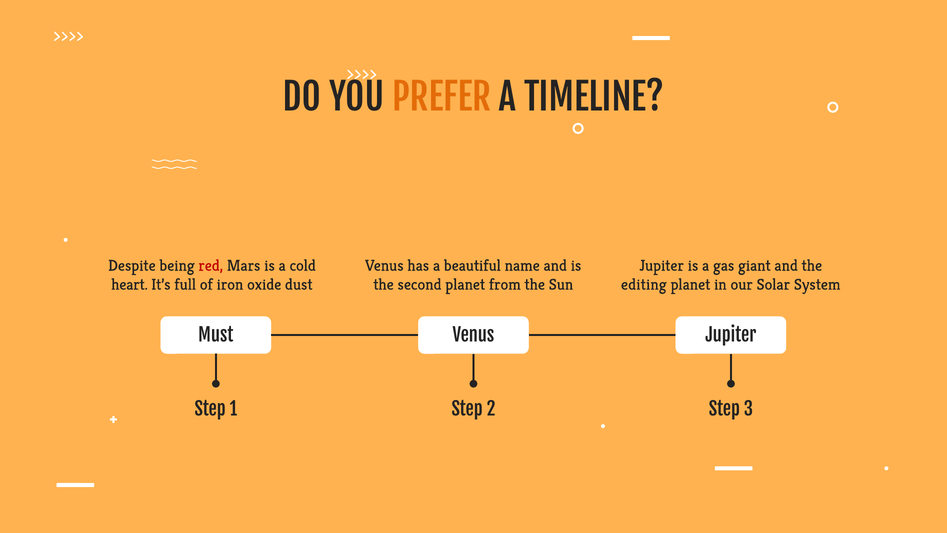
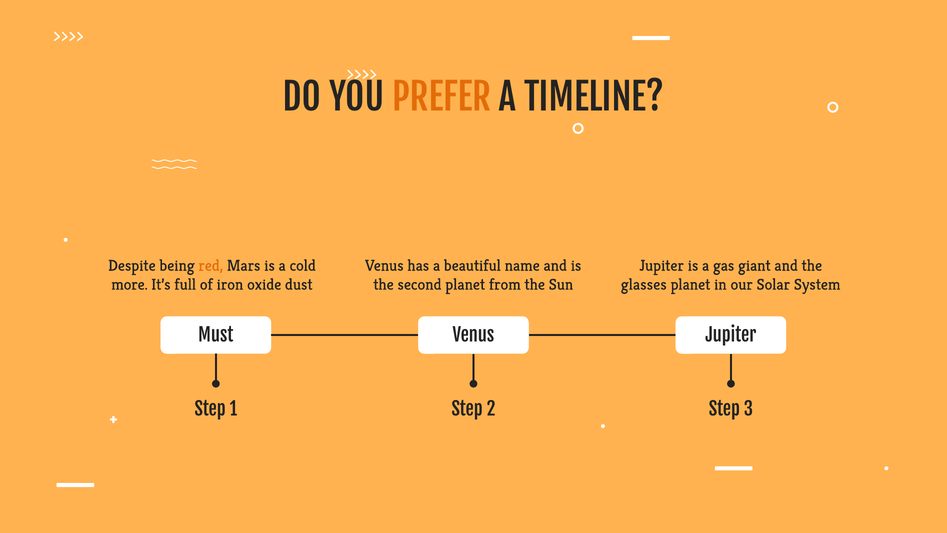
red colour: red -> orange
heart: heart -> more
editing: editing -> glasses
